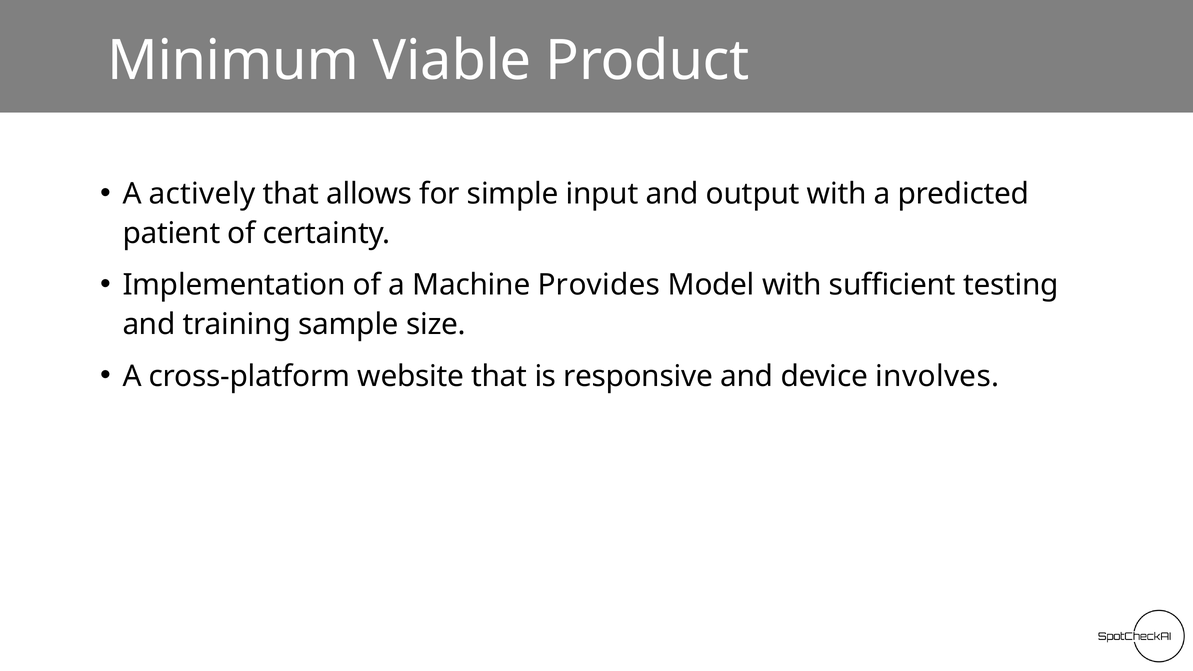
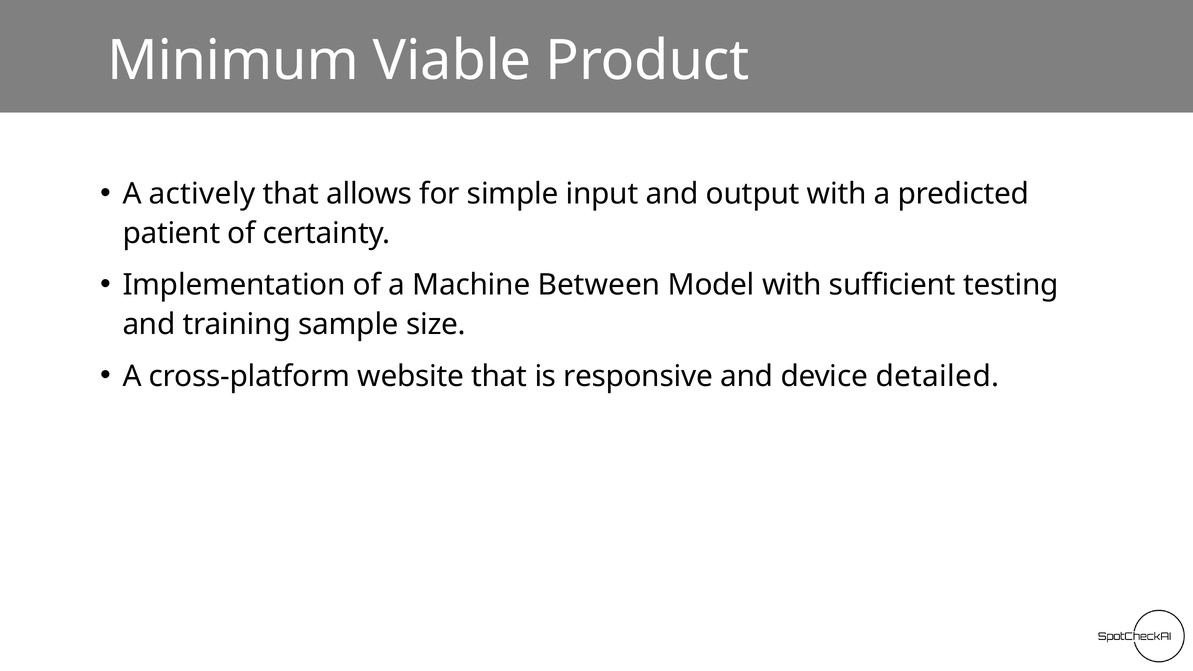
Provides: Provides -> Between
involves: involves -> detailed
